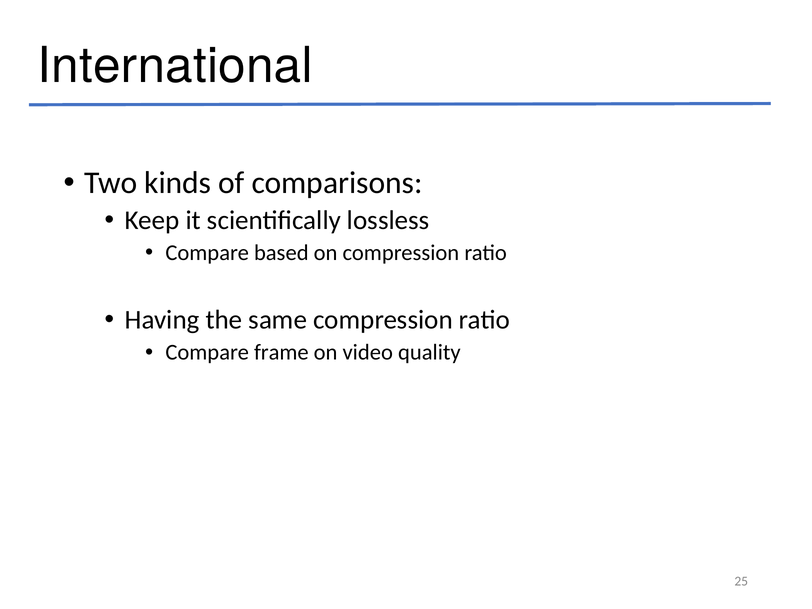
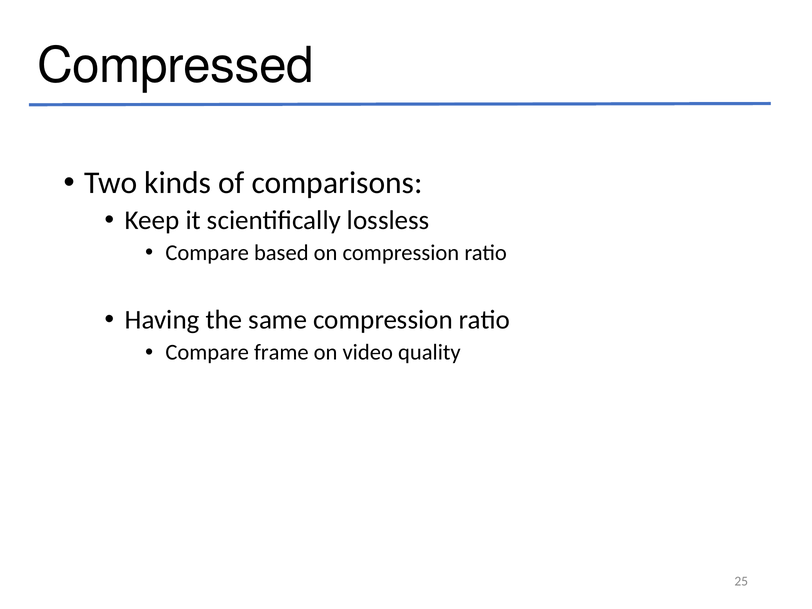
International: International -> Compressed
